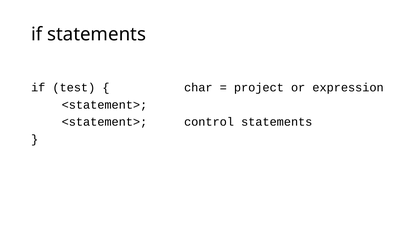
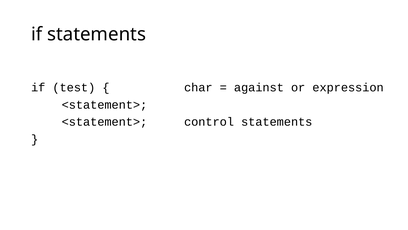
project: project -> against
